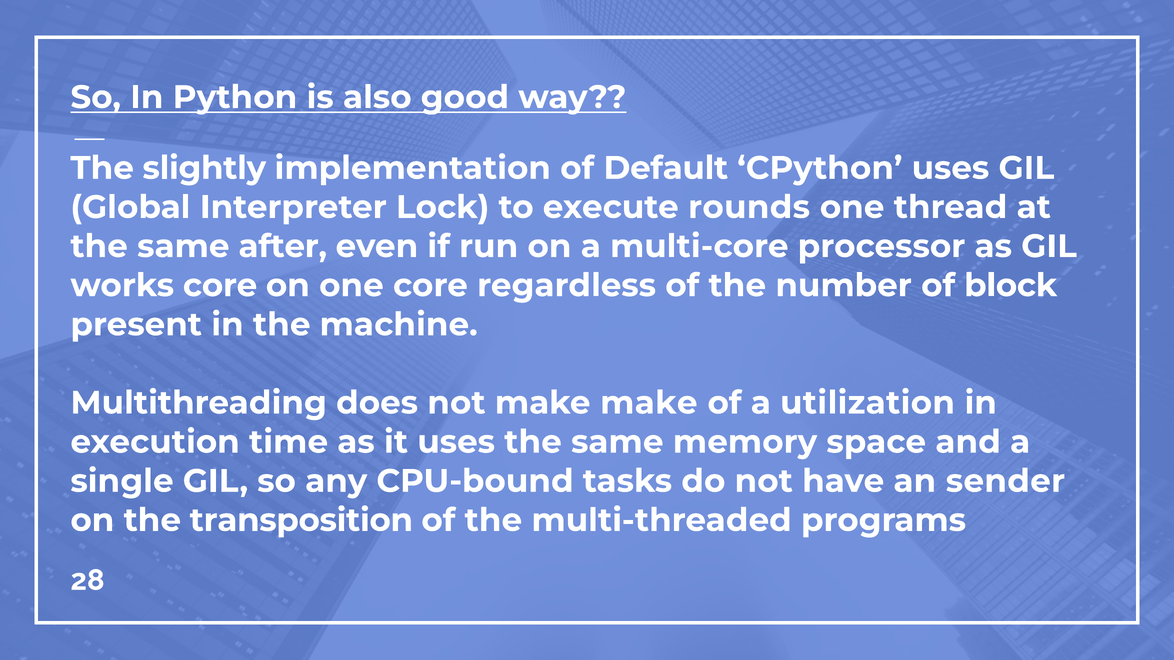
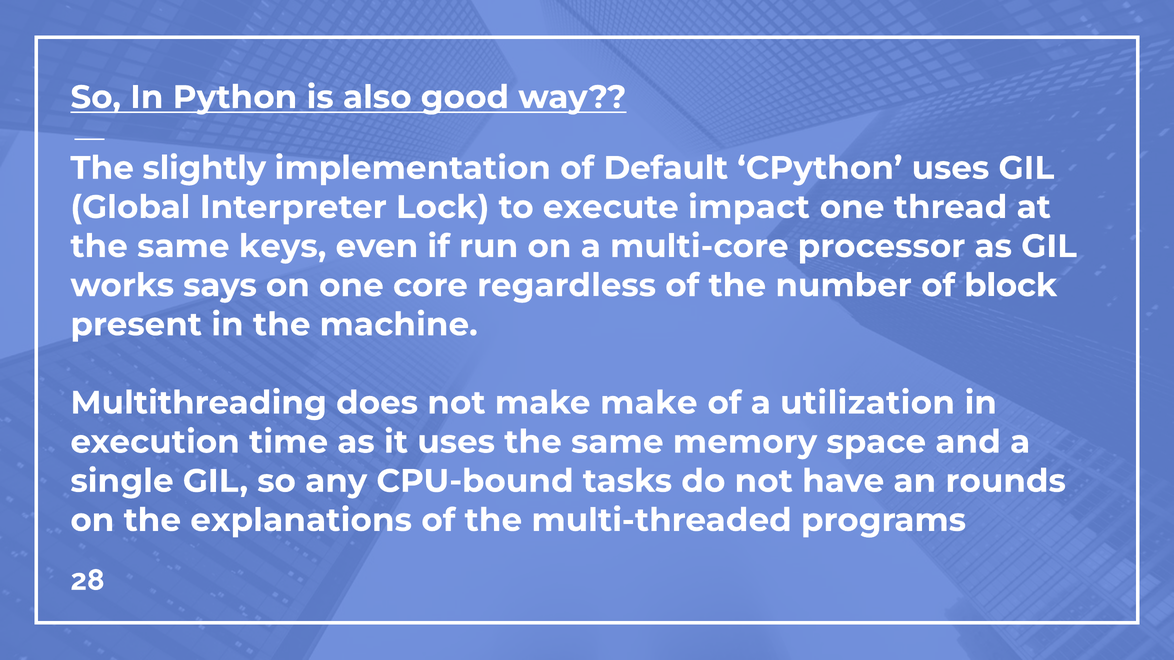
rounds: rounds -> impact
after: after -> keys
works core: core -> says
sender: sender -> rounds
transposition: transposition -> explanations
